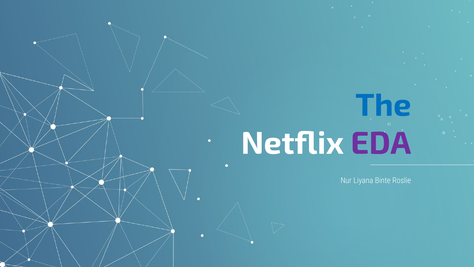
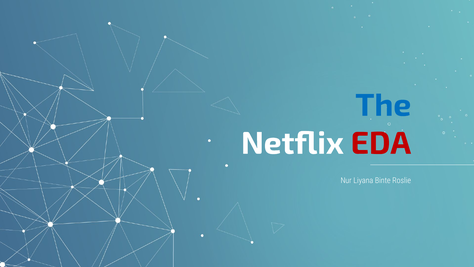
EDA colour: purple -> red
